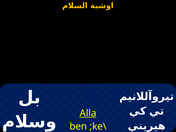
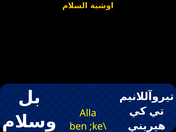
Alla underline: present -> none
